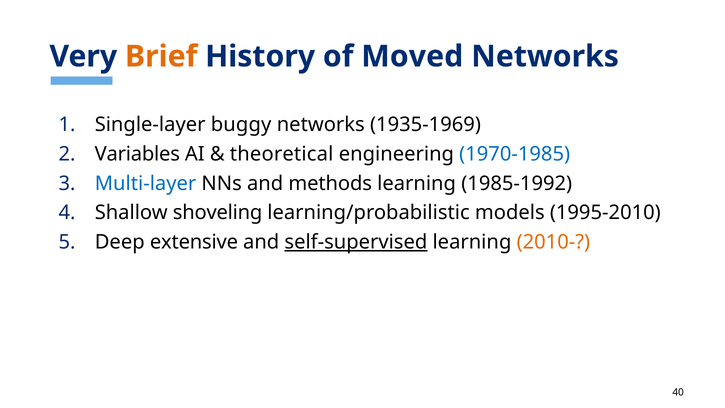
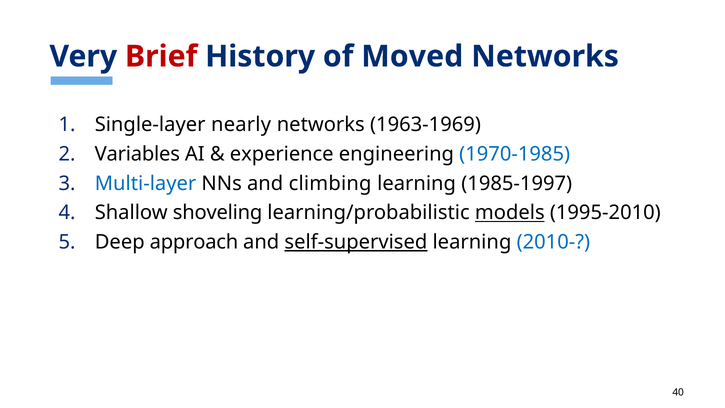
Brief colour: orange -> red
buggy: buggy -> nearly
1935-1969: 1935-1969 -> 1963-1969
theoretical: theoretical -> experience
methods: methods -> climbing
1985-1992: 1985-1992 -> 1985-1997
models underline: none -> present
extensive: extensive -> approach
2010- colour: orange -> blue
